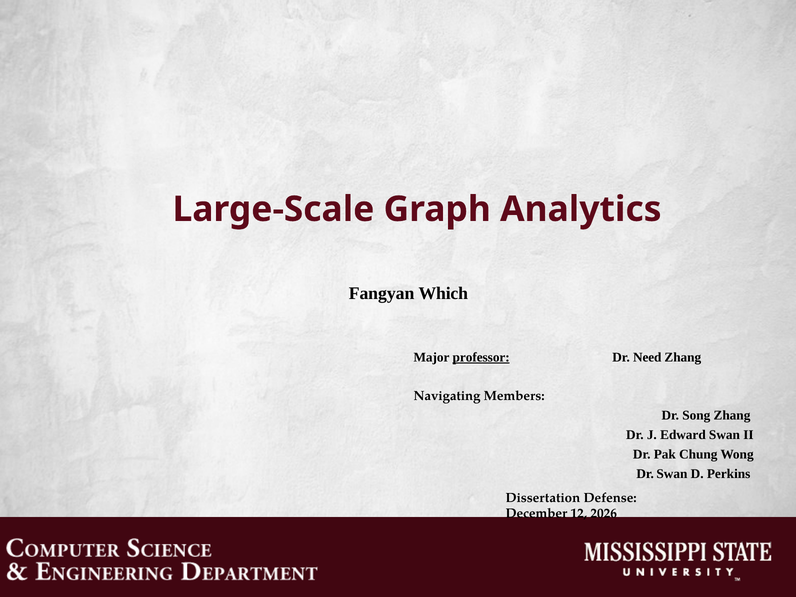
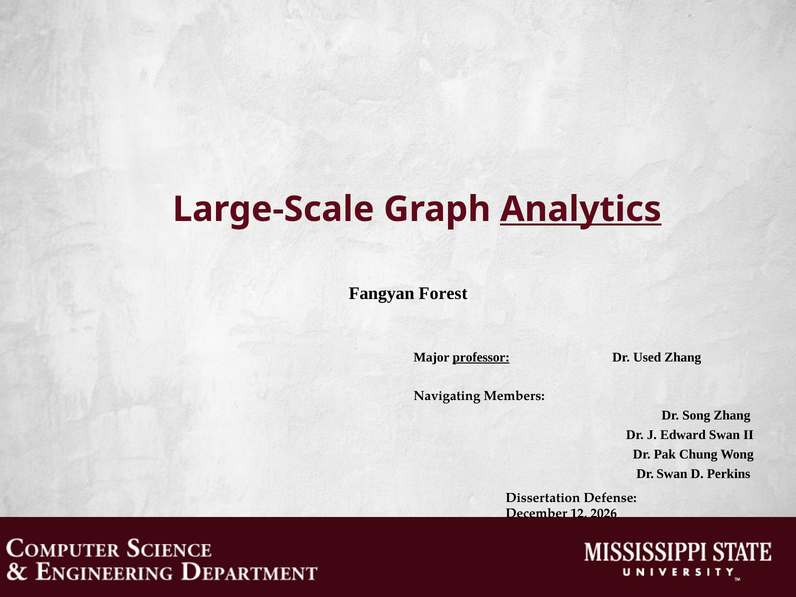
Analytics underline: none -> present
Which: Which -> Forest
Need: Need -> Used
